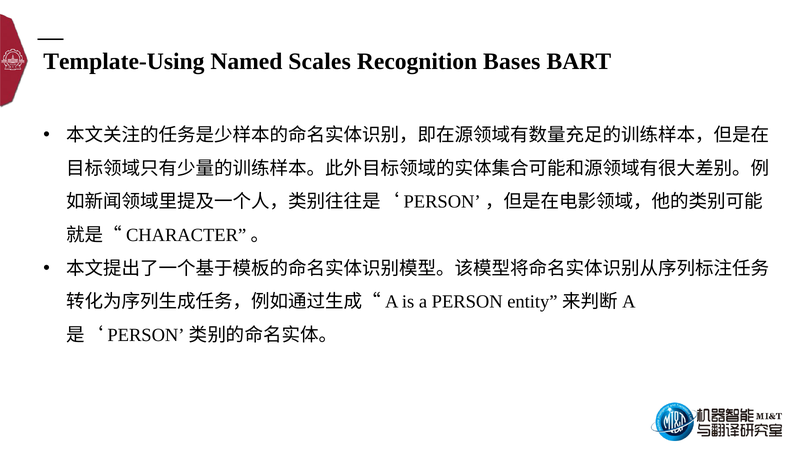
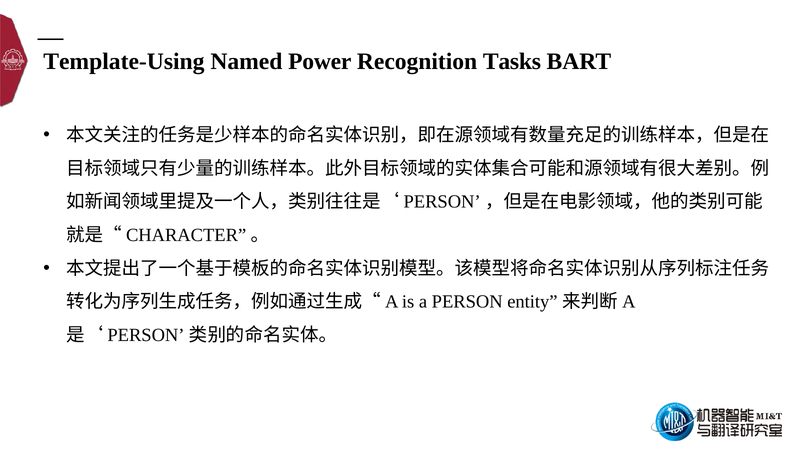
Scales: Scales -> Power
Bases: Bases -> Tasks
